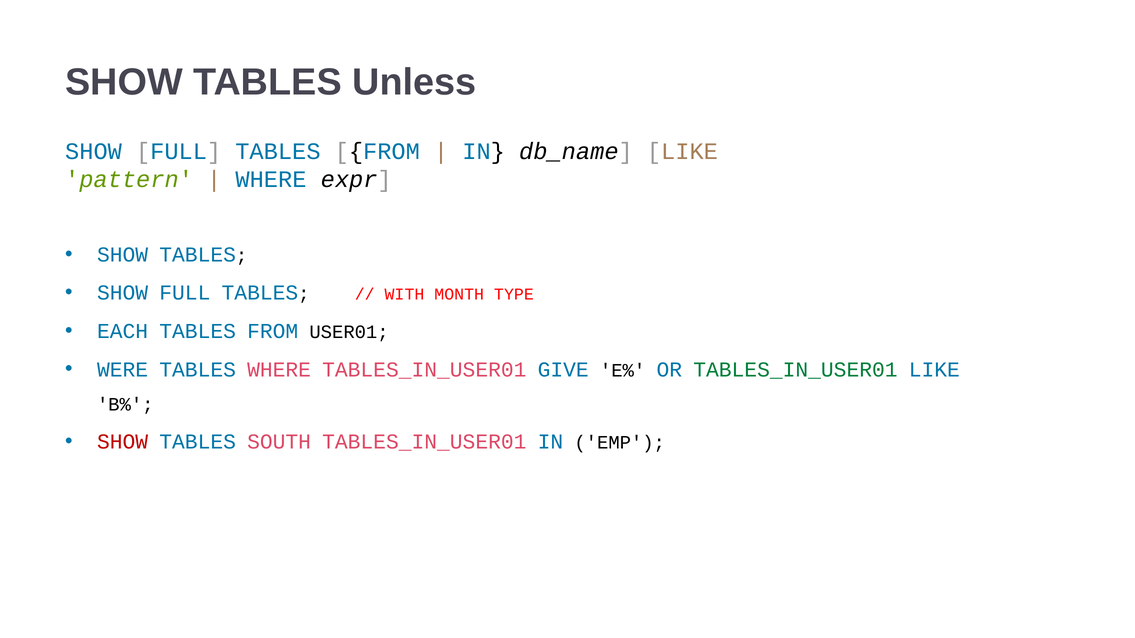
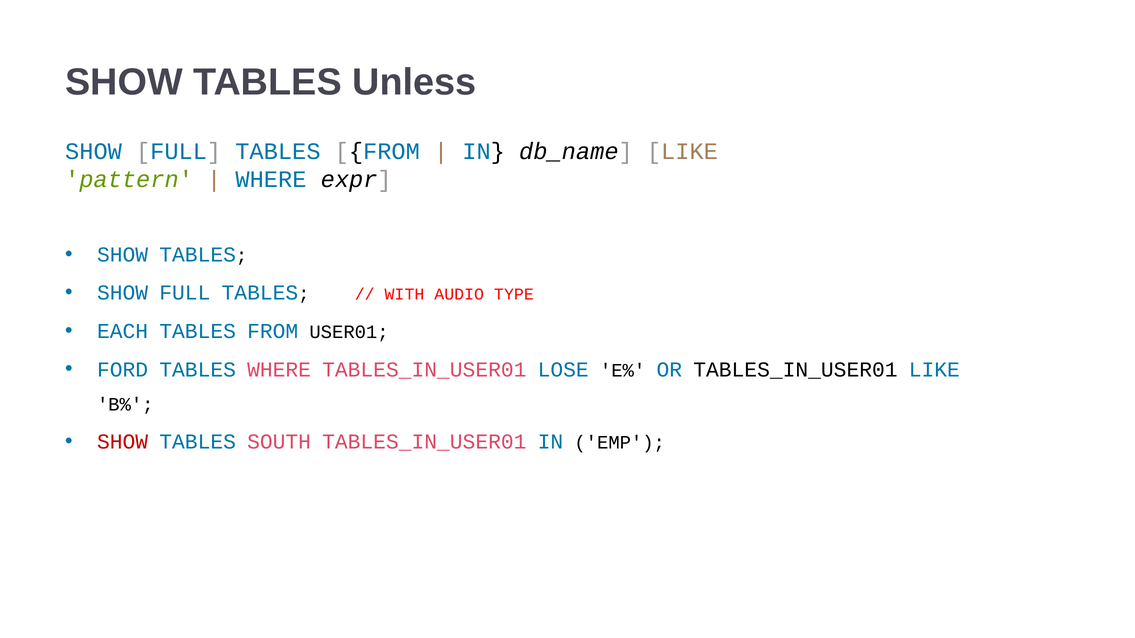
MONTH: MONTH -> AUDIO
WERE: WERE -> FORD
GIVE: GIVE -> LOSE
TABLES_IN_USER01 at (795, 370) colour: green -> black
